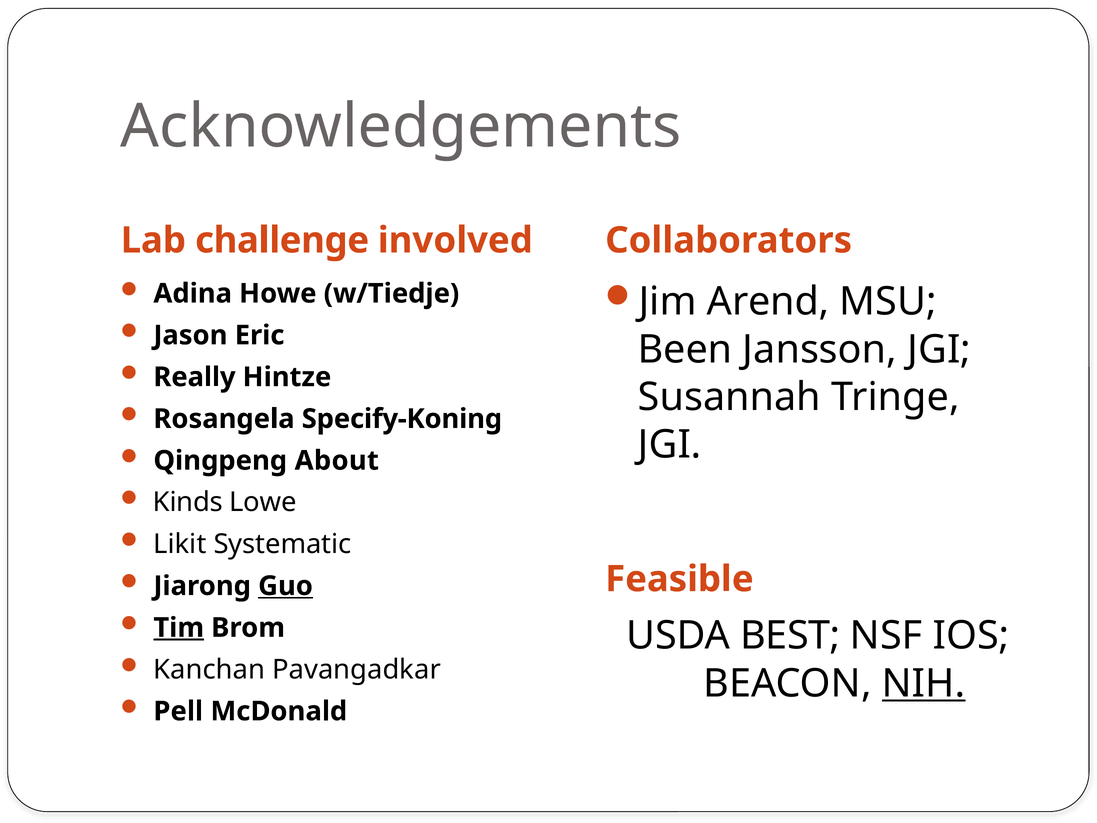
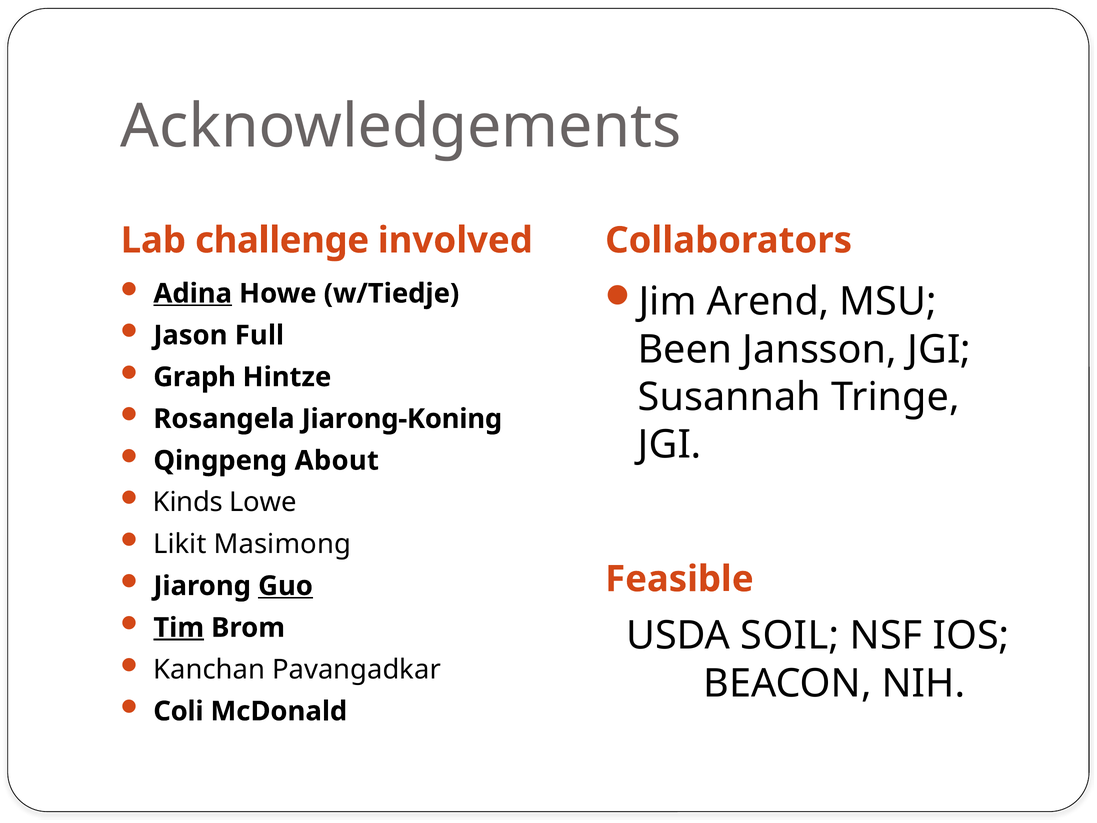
Adina underline: none -> present
Eric: Eric -> Full
Really: Really -> Graph
Specify-Koning: Specify-Koning -> Jiarong-Koning
Systematic: Systematic -> Masimong
BEST: BEST -> SOIL
NIH underline: present -> none
Pell: Pell -> Coli
